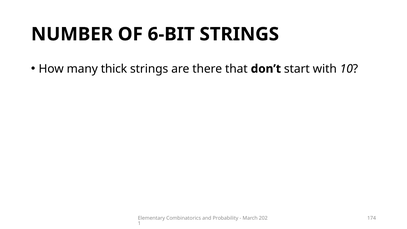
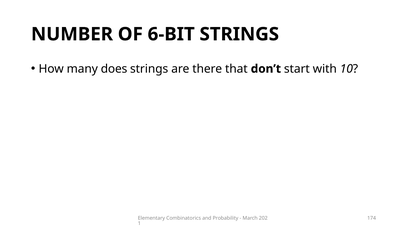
thick: thick -> does
